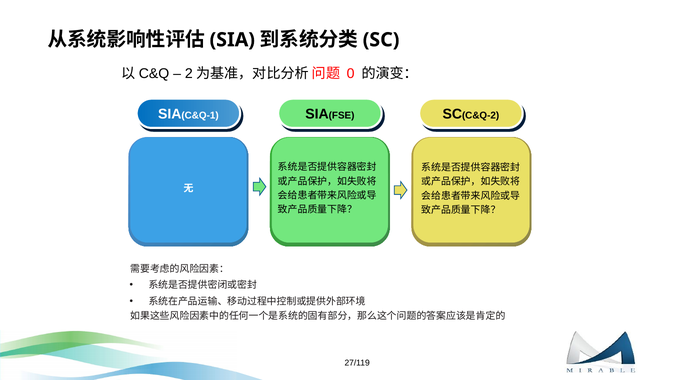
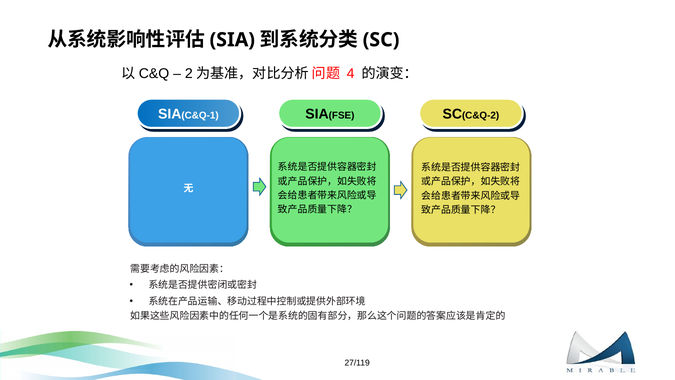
0: 0 -> 4
